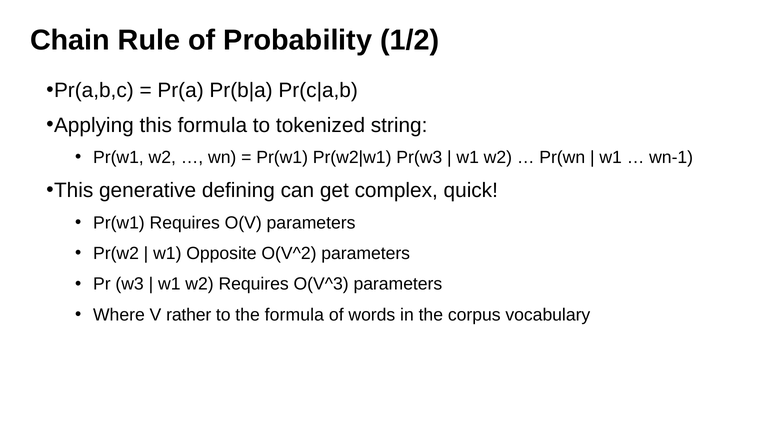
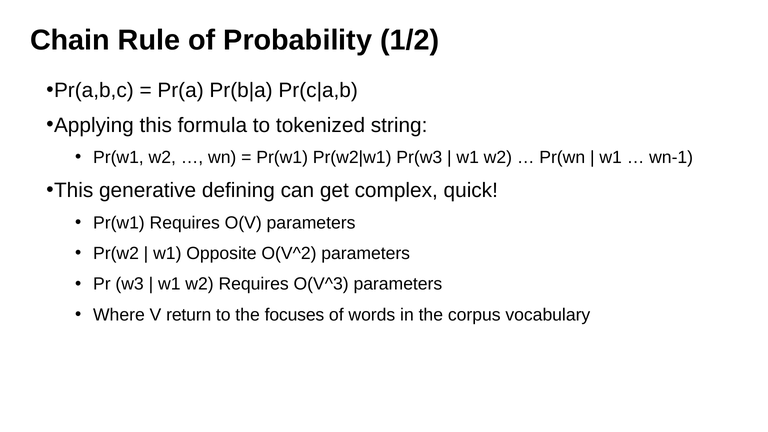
rather: rather -> return
the formula: formula -> focuses
